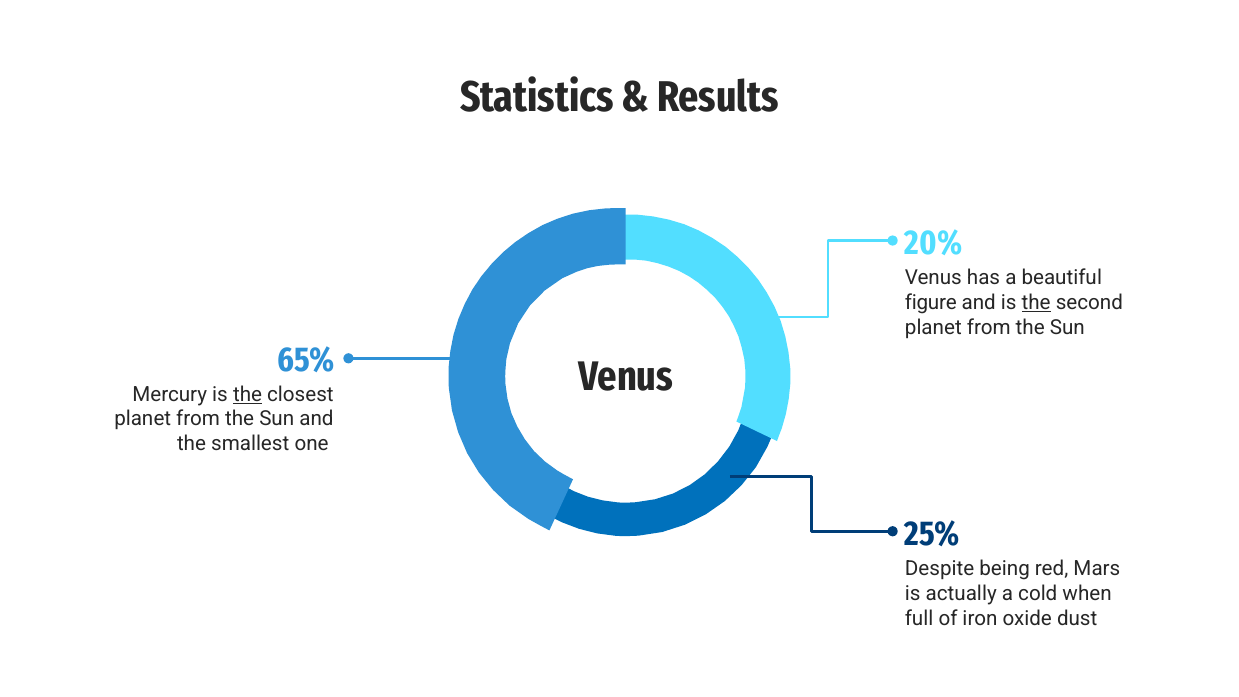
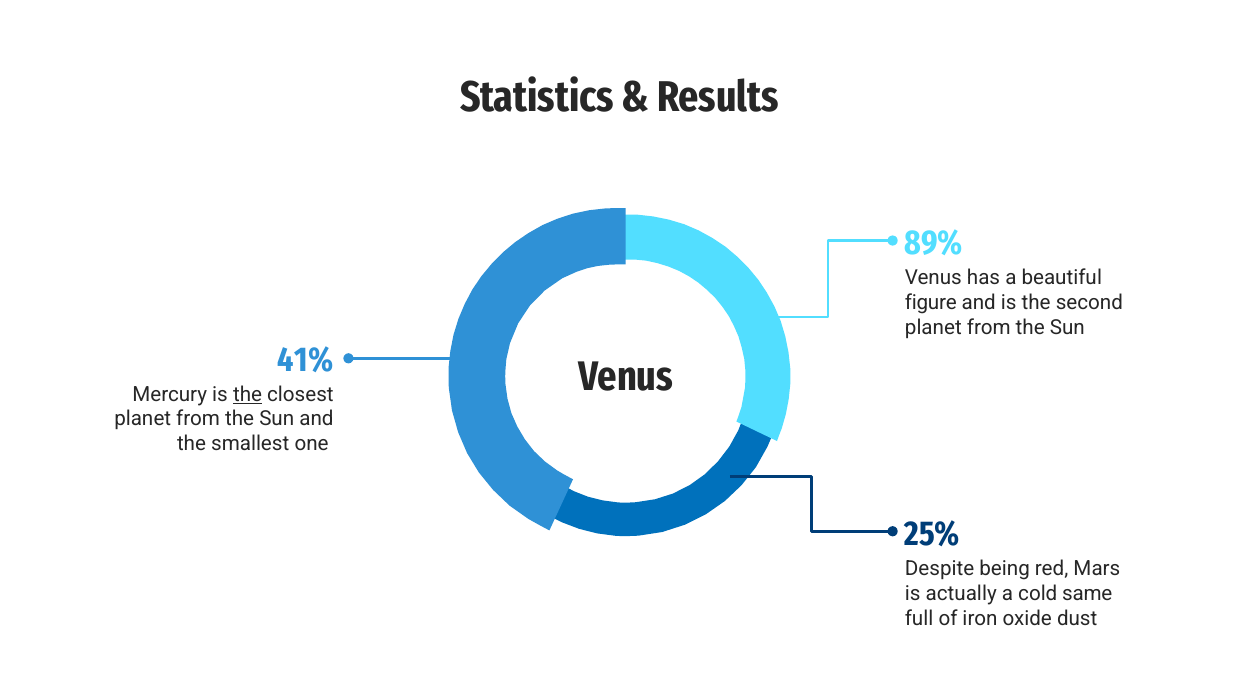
20%: 20% -> 89%
the at (1036, 303) underline: present -> none
65%: 65% -> 41%
when: when -> same
